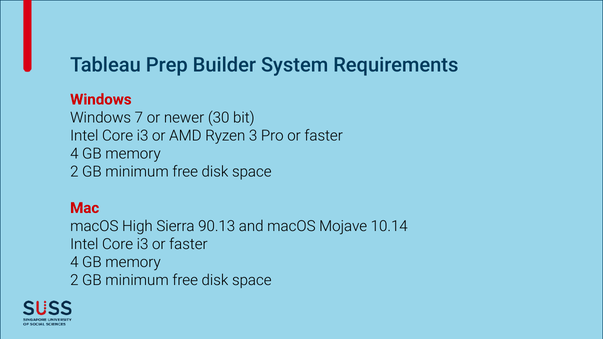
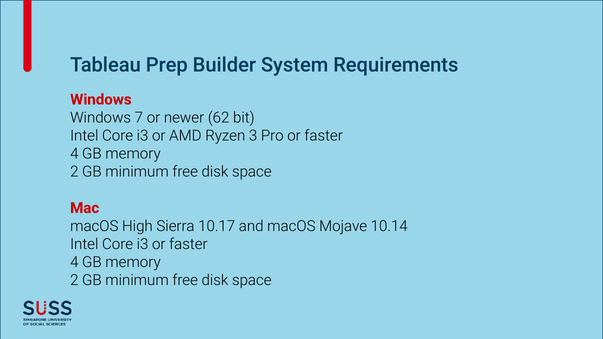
30: 30 -> 62
90.13: 90.13 -> 10.17
